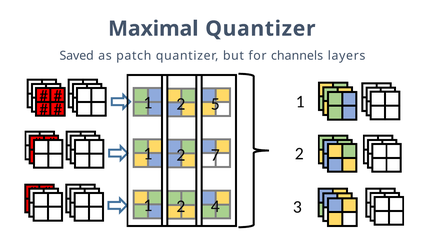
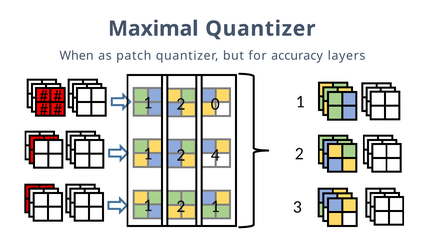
Saved: Saved -> When
channels: channels -> accuracy
5: 5 -> 0
7: 7 -> 4
2 4: 4 -> 1
